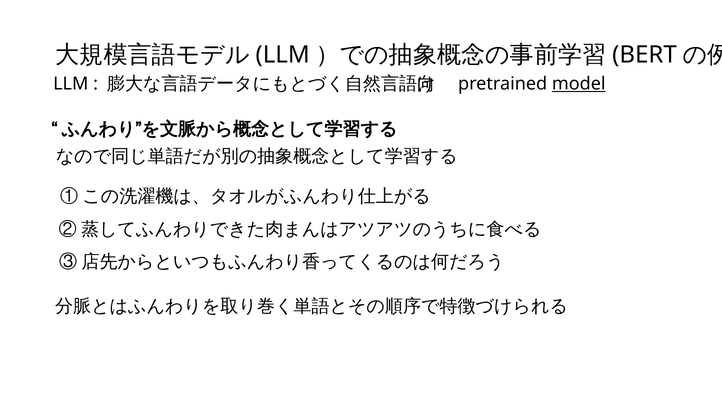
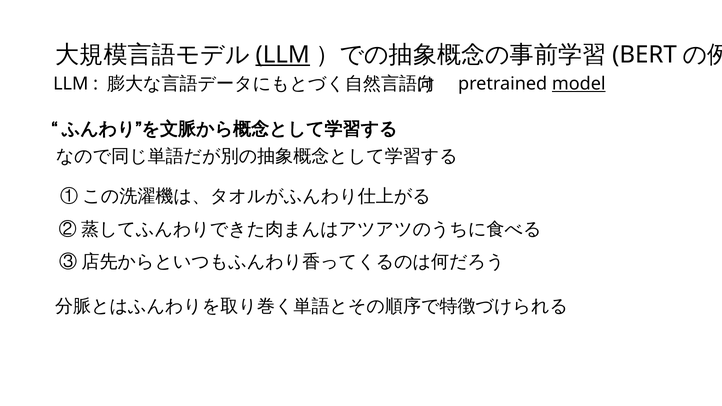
LLM at (283, 55) underline: none -> present
